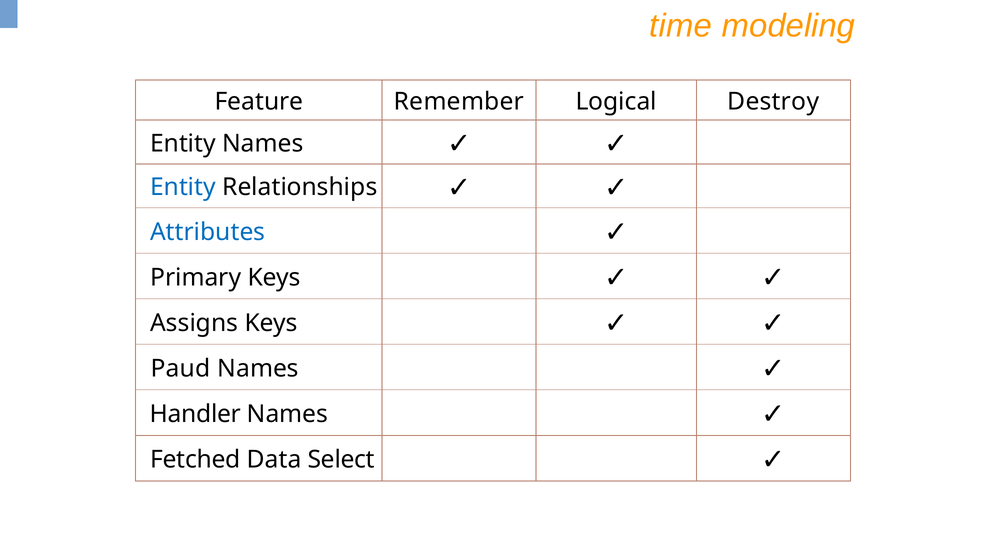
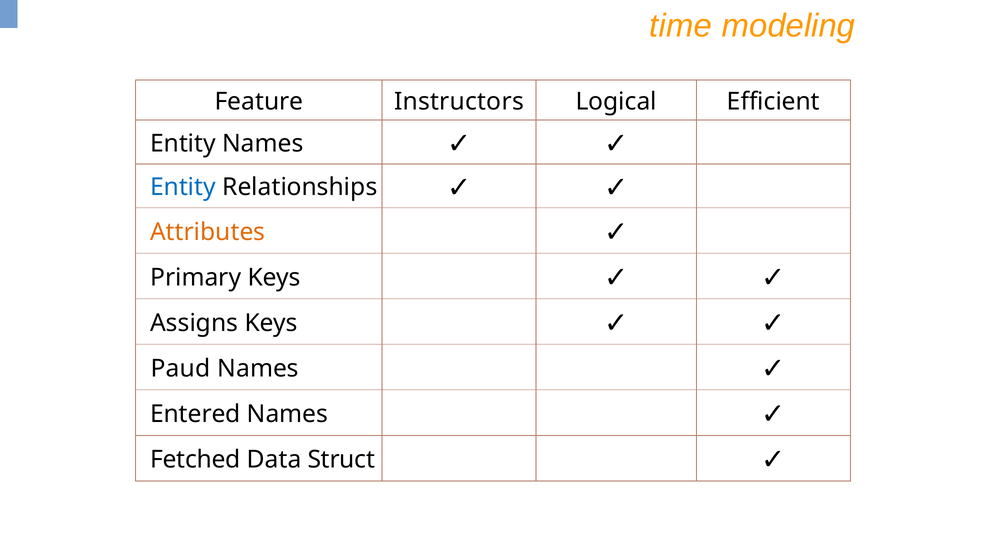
Remember: Remember -> Instructors
Destroy: Destroy -> Efficient
Attributes colour: blue -> orange
Handler: Handler -> Entered
Select: Select -> Struct
